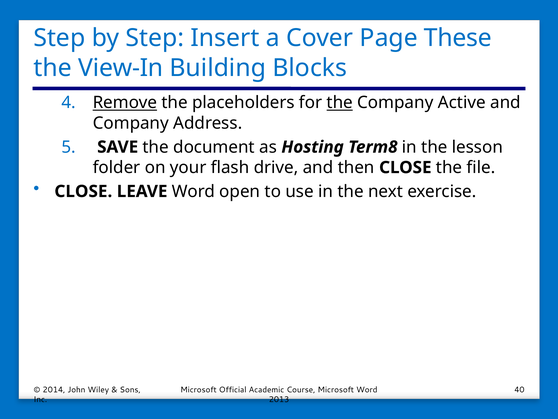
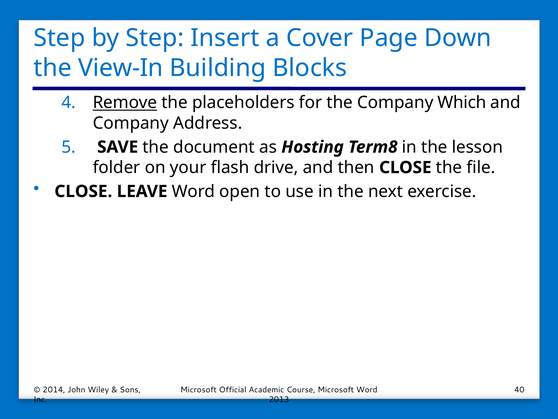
These: These -> Down
the at (340, 103) underline: present -> none
Active: Active -> Which
